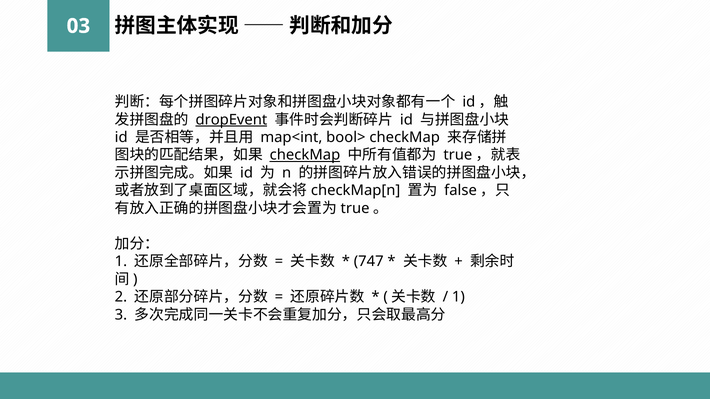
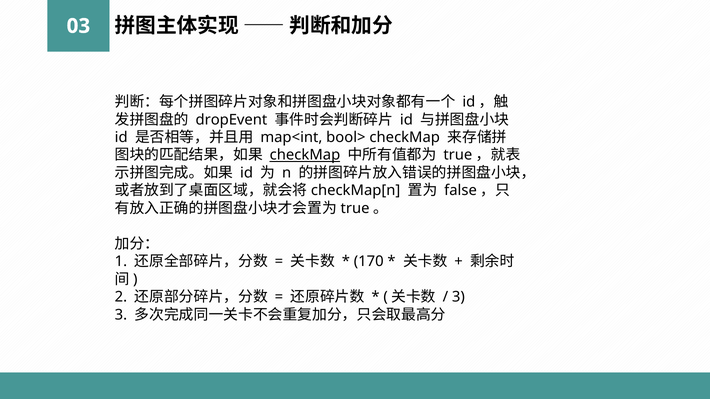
dropEvent underline: present -> none
747: 747 -> 170
1 at (458, 297): 1 -> 3
